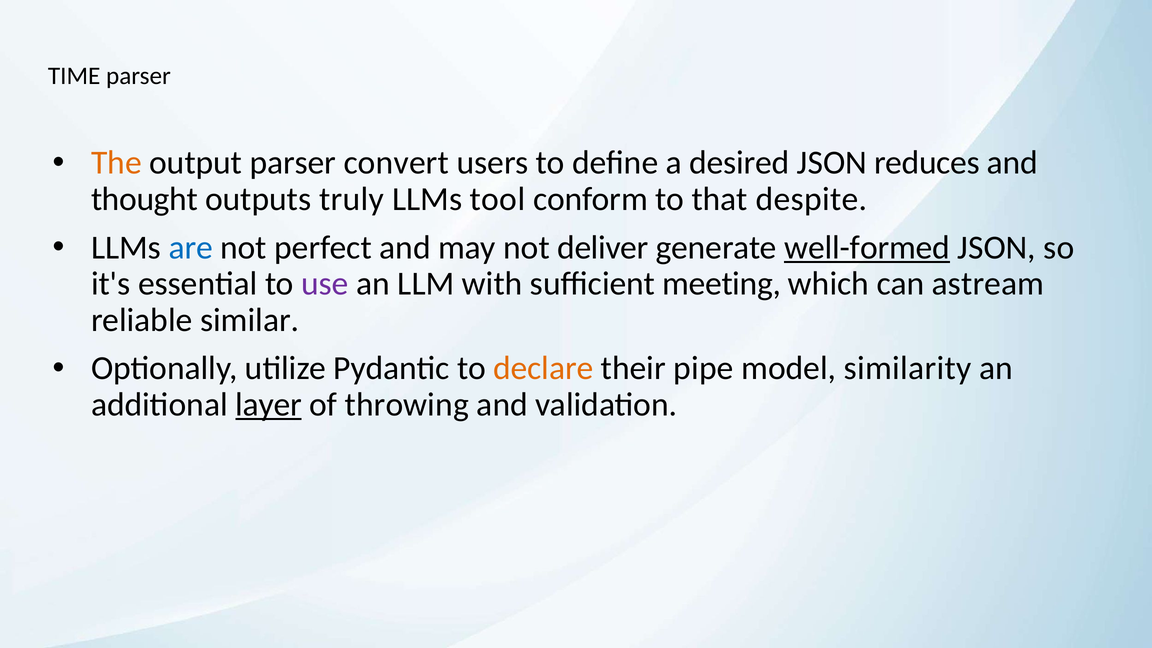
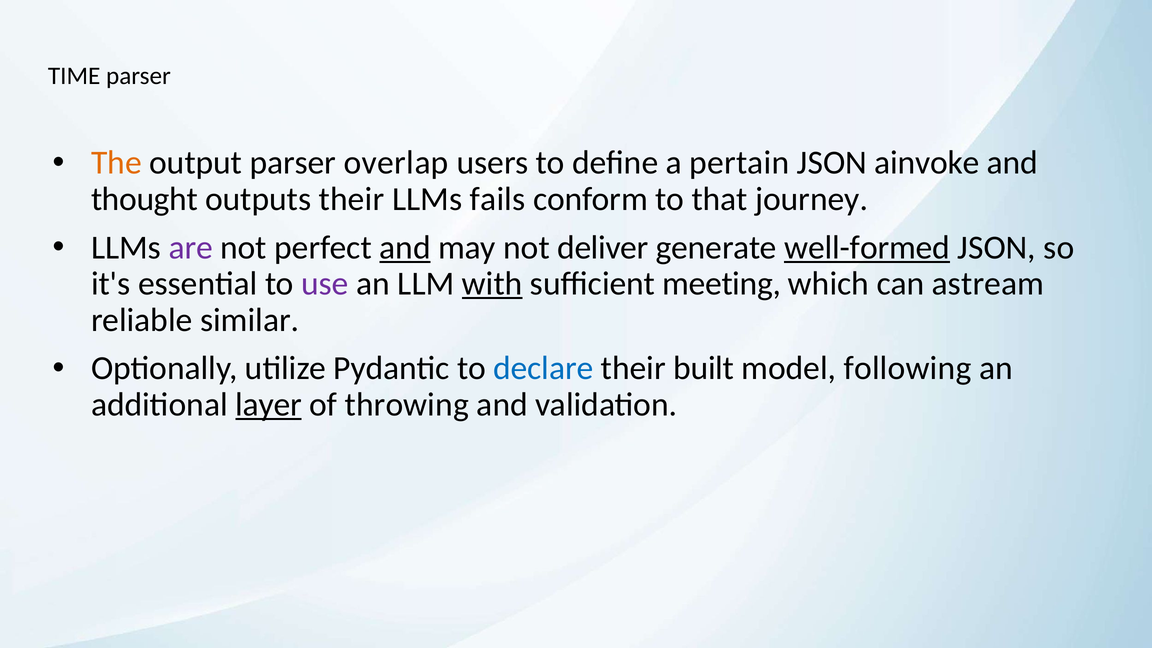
convert: convert -> overlap
desired: desired -> pertain
reduces: reduces -> ainvoke
outputs truly: truly -> their
tool: tool -> fails
despite: despite -> journey
are colour: blue -> purple
and at (405, 247) underline: none -> present
with underline: none -> present
declare colour: orange -> blue
pipe: pipe -> built
similarity: similarity -> following
